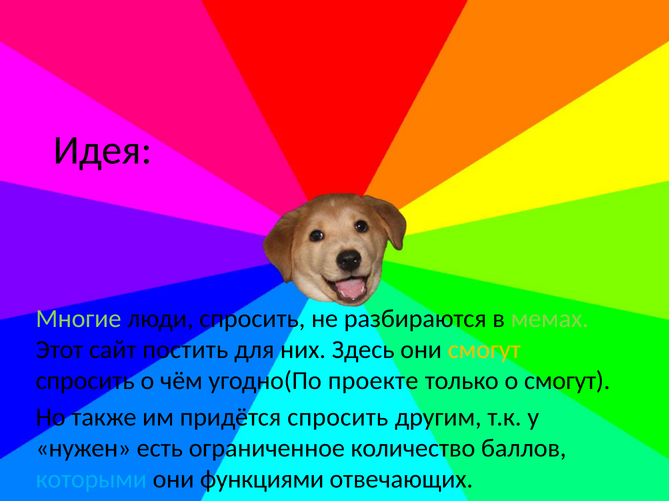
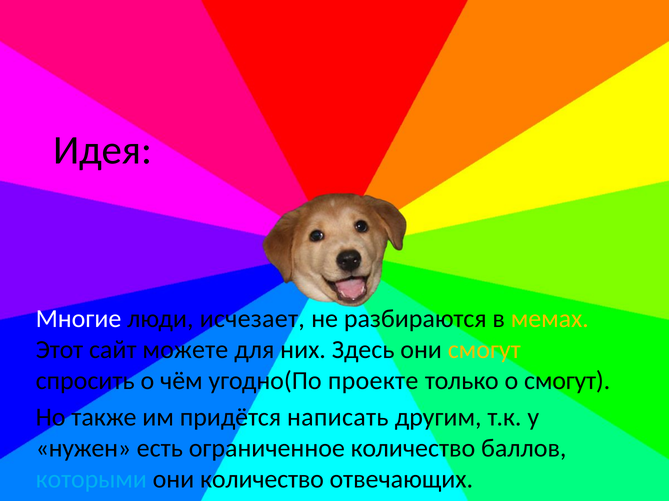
Многие colour: light green -> white
люди спросить: спросить -> исчезает
мемах colour: light green -> yellow
постить: постить -> можете
придётся спросить: спросить -> написать
они функциями: функциями -> количество
